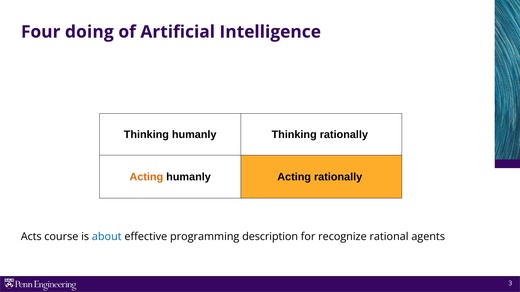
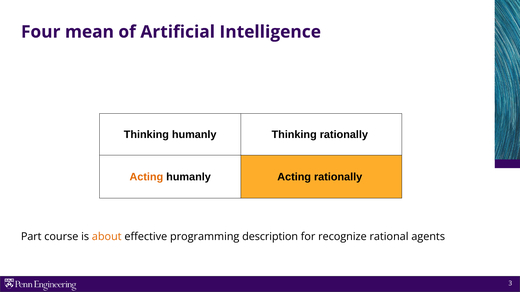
doing: doing -> mean
Acts: Acts -> Part
about colour: blue -> orange
